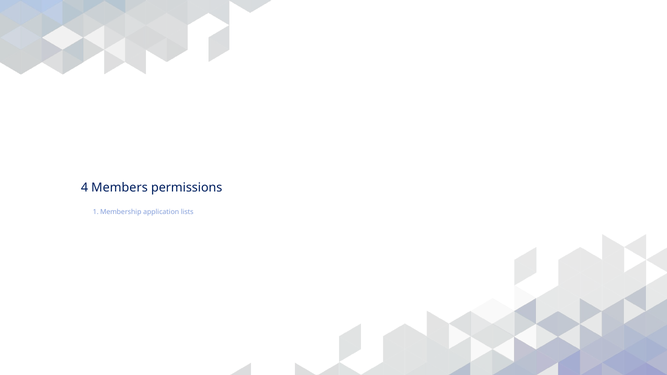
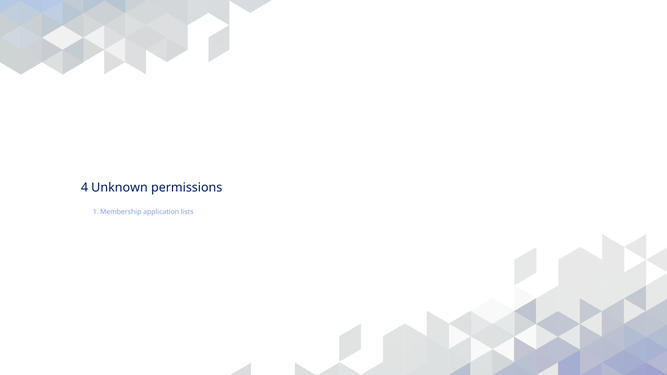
Members: Members -> Unknown
